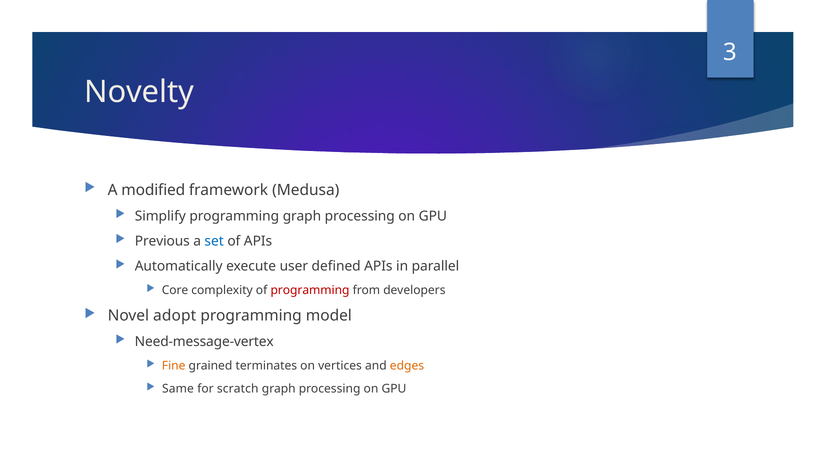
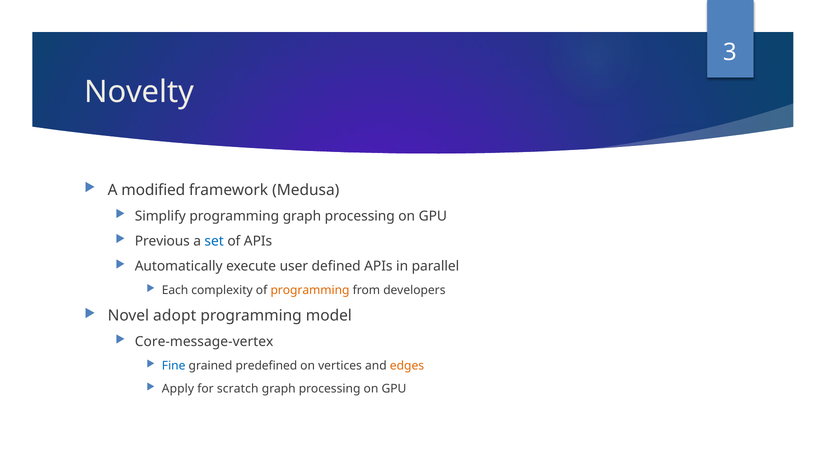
Core: Core -> Each
programming at (310, 290) colour: red -> orange
Need-message-vertex: Need-message-vertex -> Core-message-vertex
Fine colour: orange -> blue
terminates: terminates -> predefined
Same: Same -> Apply
